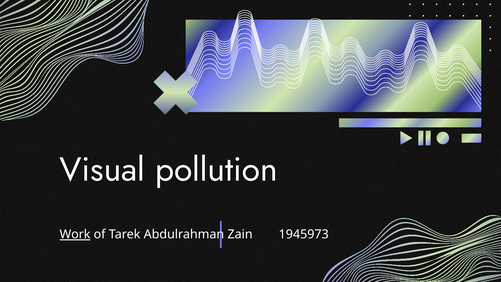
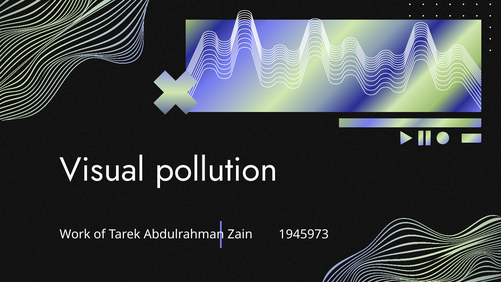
Work underline: present -> none
